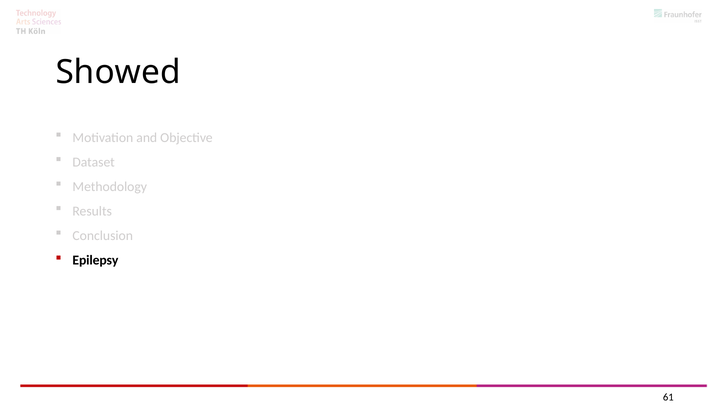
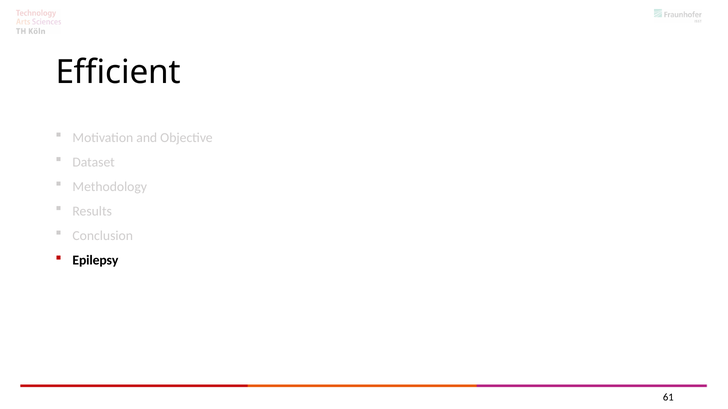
Showed: Showed -> Efficient
